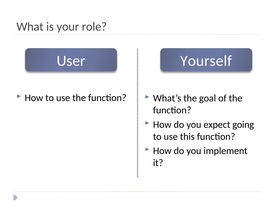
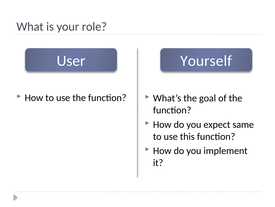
going: going -> same
